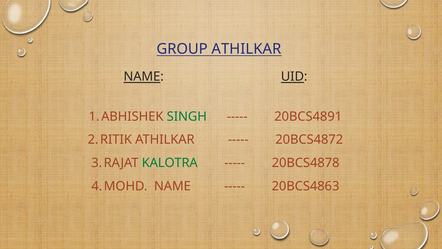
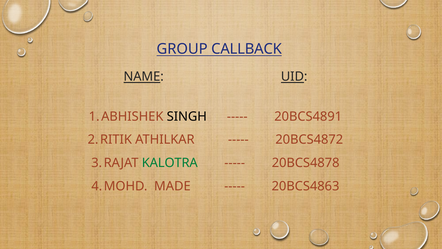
GROUP ATHILKAR: ATHILKAR -> CALLBACK
SINGH colour: green -> black
NAME at (172, 186): NAME -> MADE
